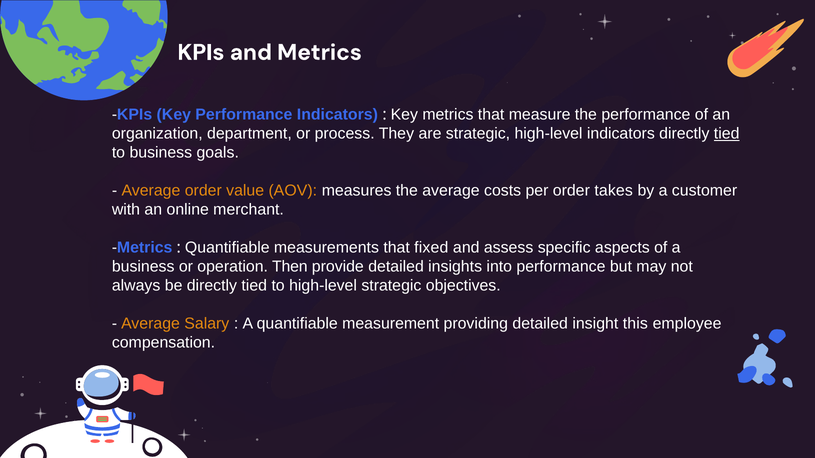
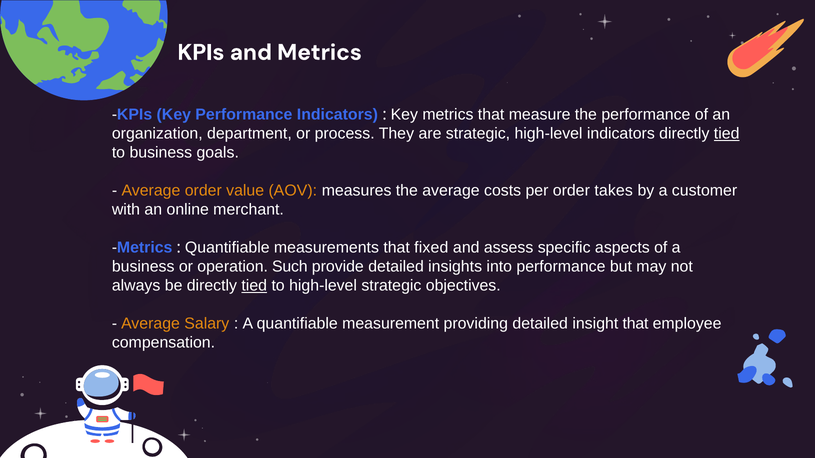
Then: Then -> Such
tied at (254, 286) underline: none -> present
insight this: this -> that
